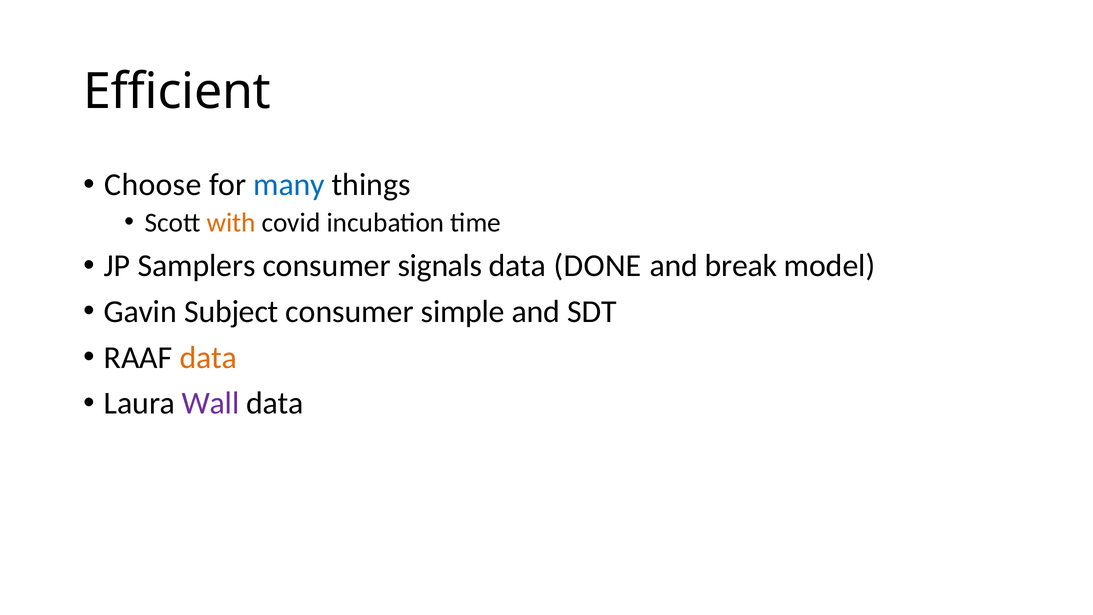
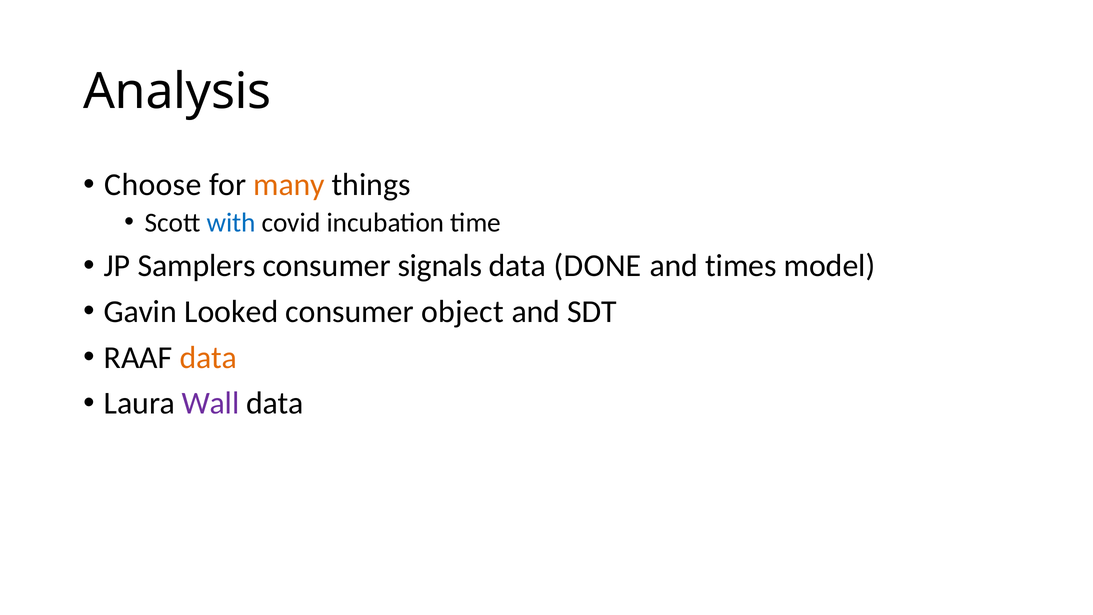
Efficient: Efficient -> Analysis
many colour: blue -> orange
with colour: orange -> blue
break: break -> times
Subject: Subject -> Looked
simple: simple -> object
